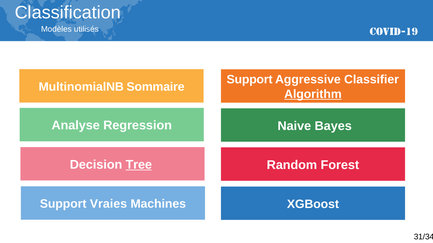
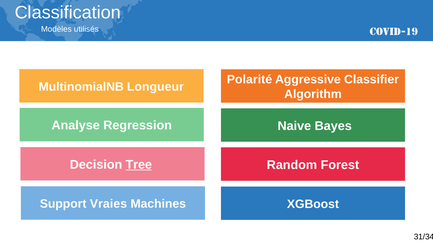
Support at (250, 80): Support -> Polarité
Sommaire: Sommaire -> Longueur
Algorithm underline: present -> none
